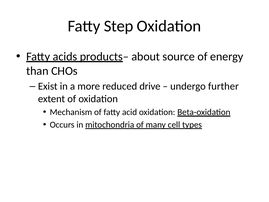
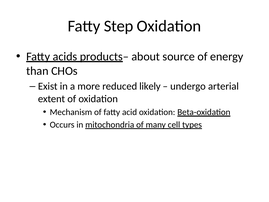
drive: drive -> likely
further: further -> arterial
